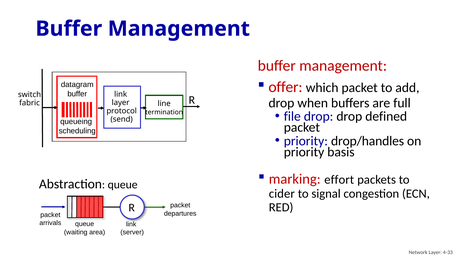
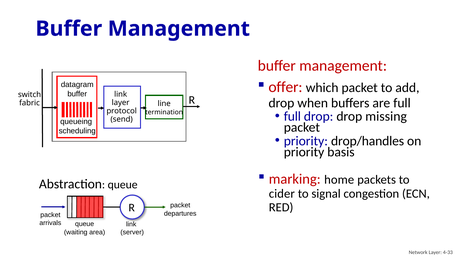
file at (292, 117): file -> full
defined: defined -> missing
effort: effort -> home
